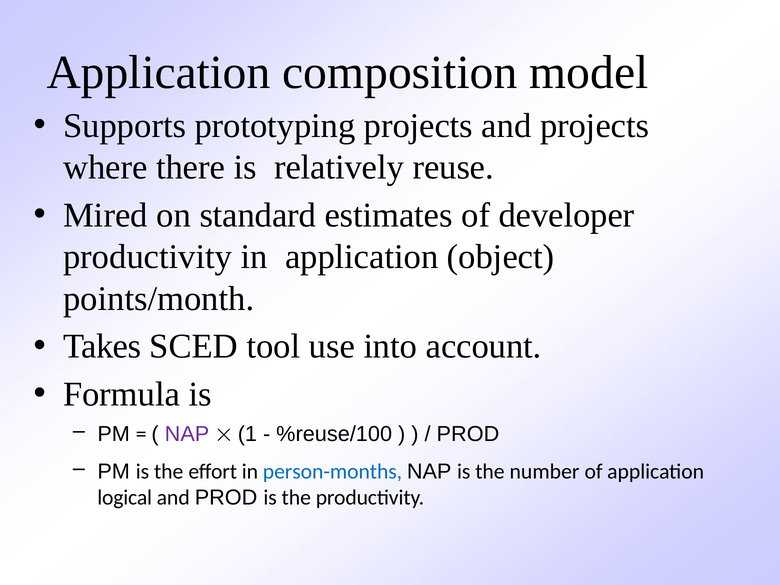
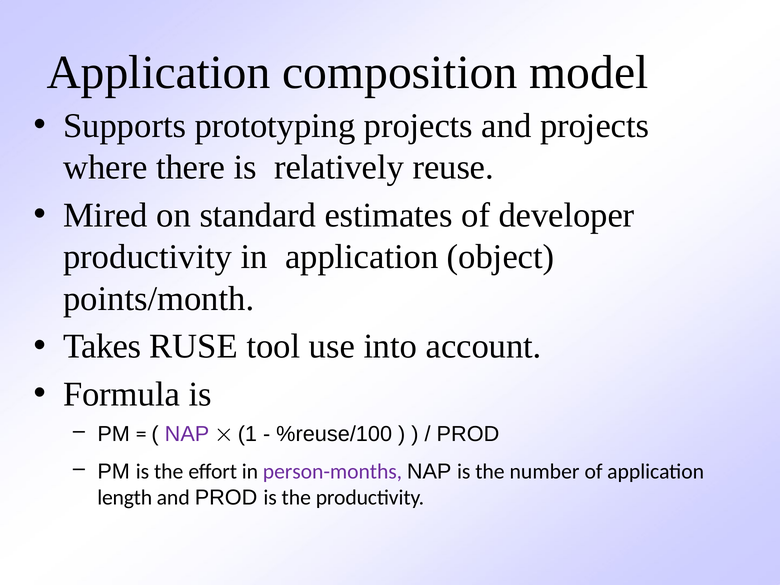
SCED: SCED -> RUSE
person-months colour: blue -> purple
logical: logical -> length
